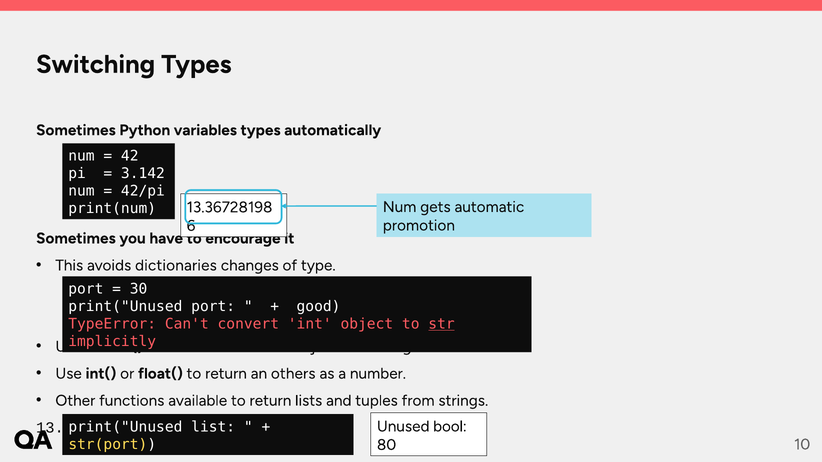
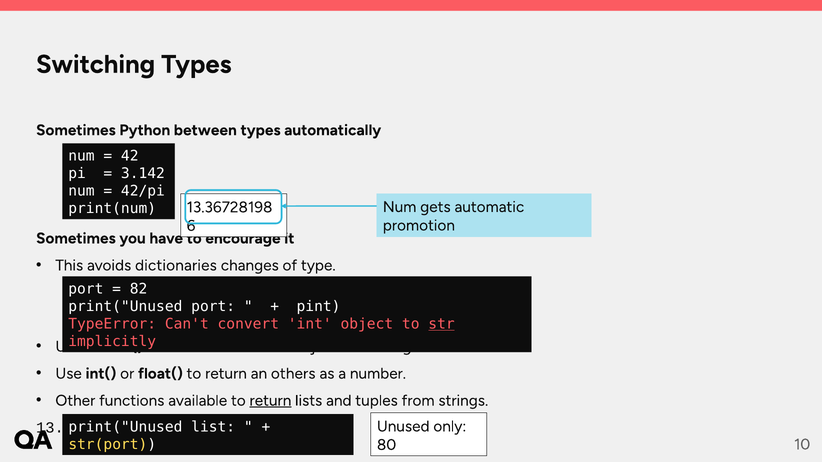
variables: variables -> between
30: 30 -> 82
good: good -> pint
return at (270, 401) underline: none -> present
bool: bool -> only
